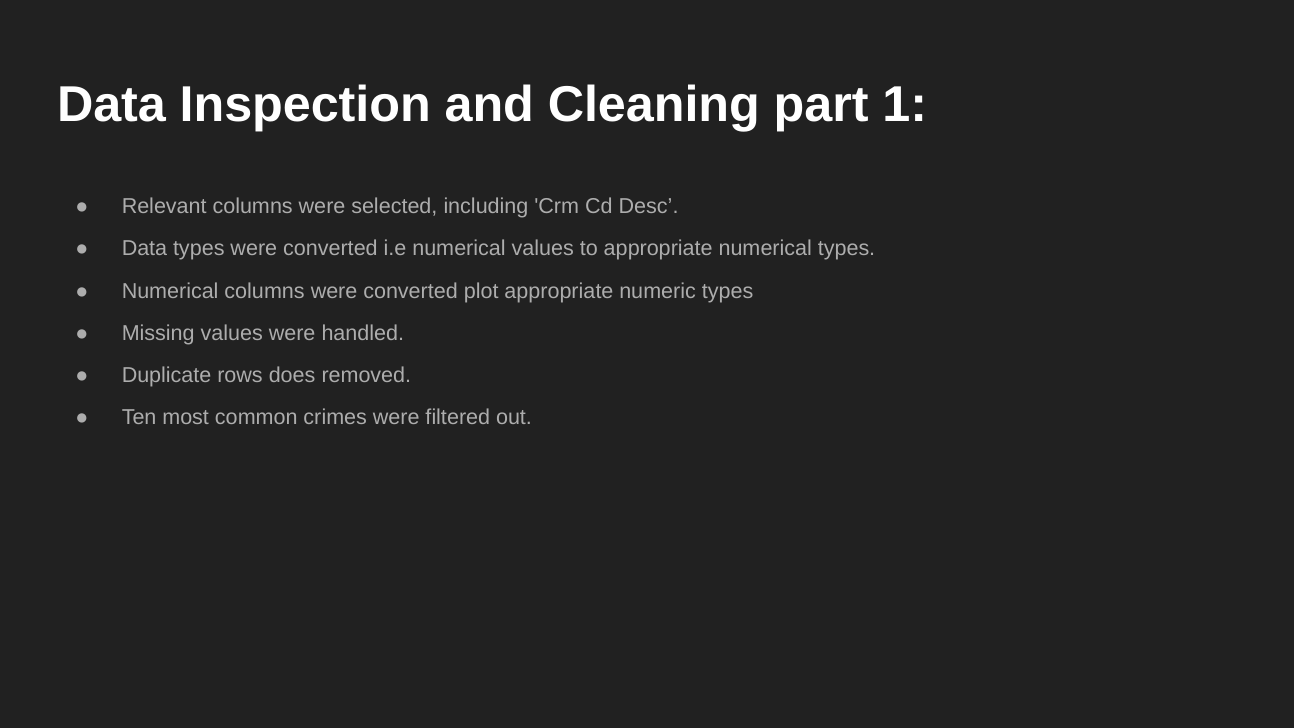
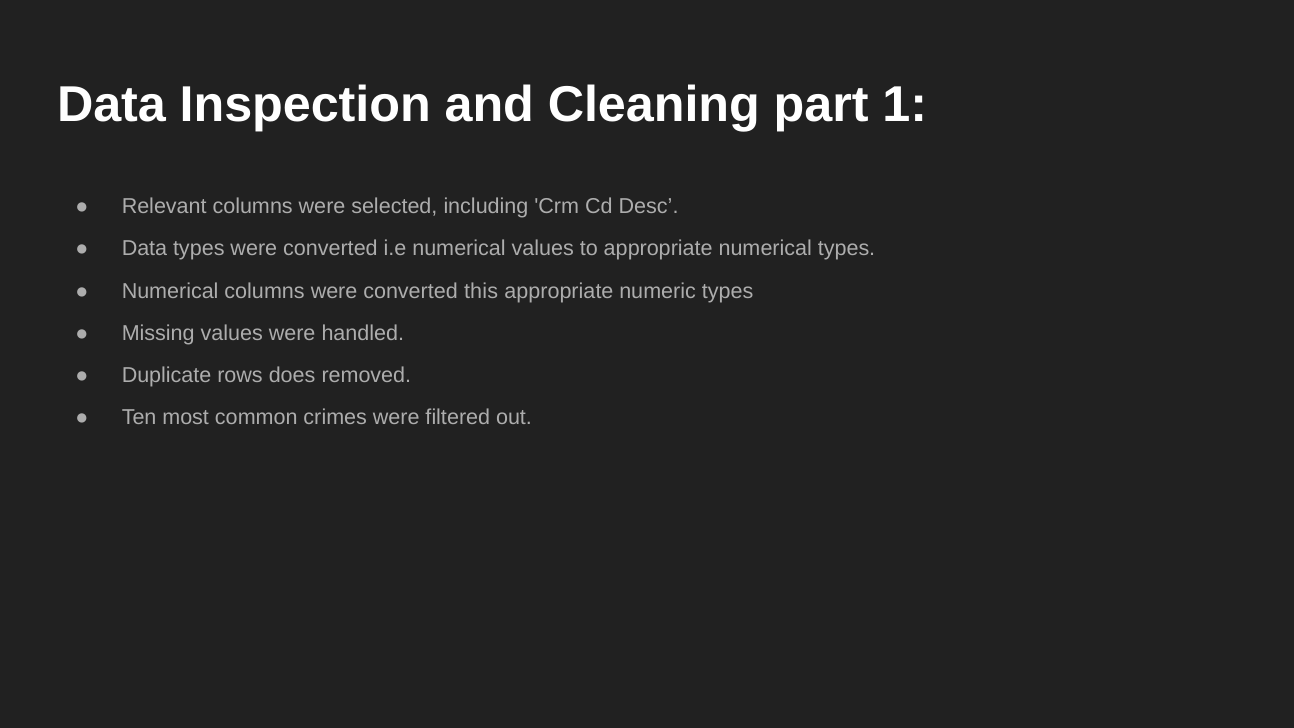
plot: plot -> this
